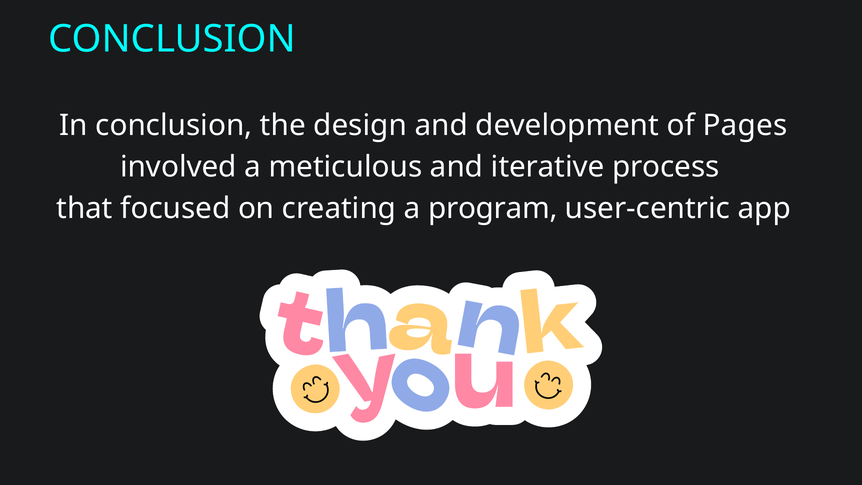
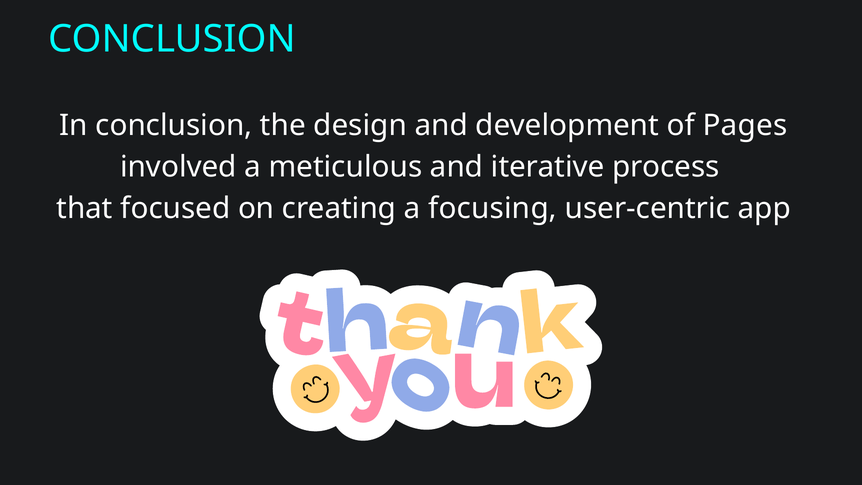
program: program -> focusing
